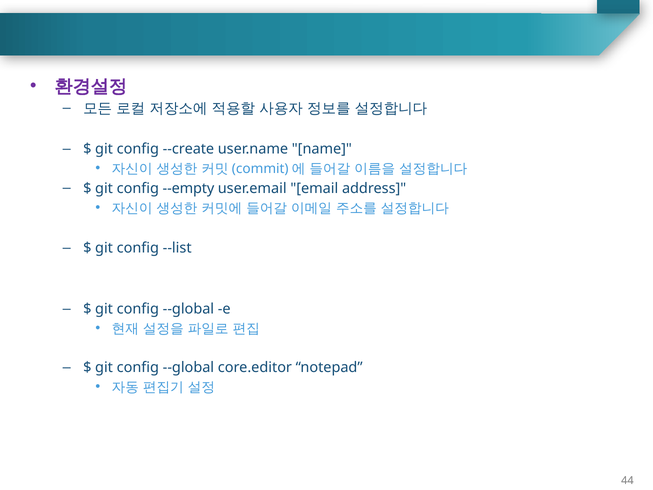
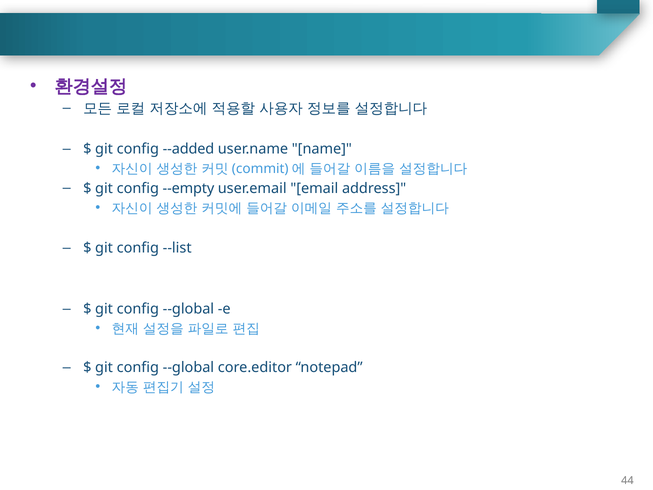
--create: --create -> --added
